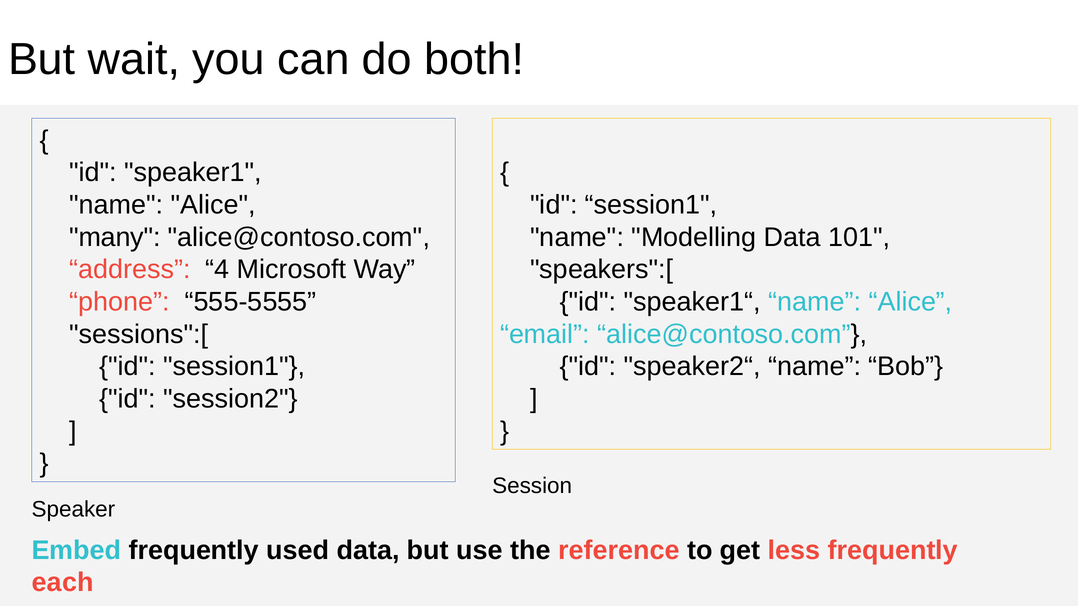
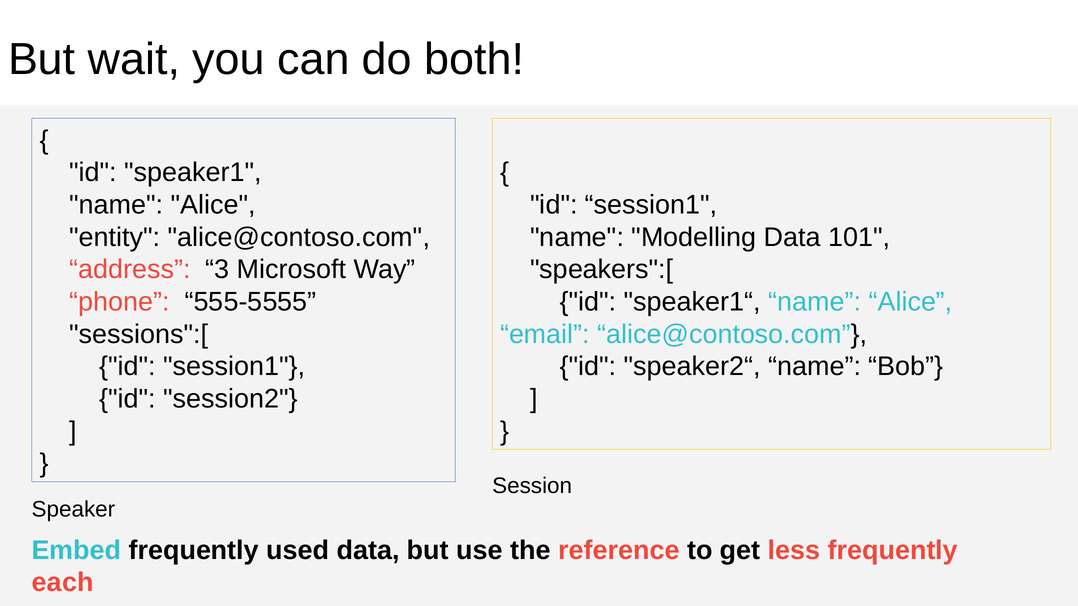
many: many -> entity
4: 4 -> 3
